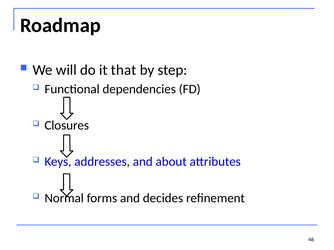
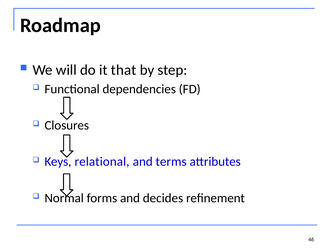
addresses: addresses -> relational
about: about -> terms
